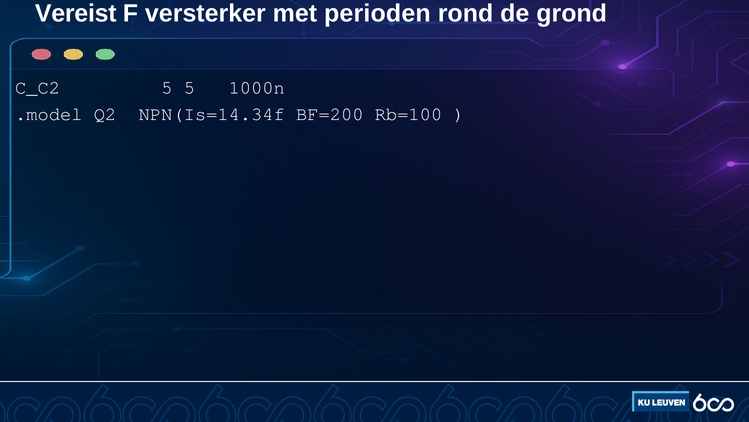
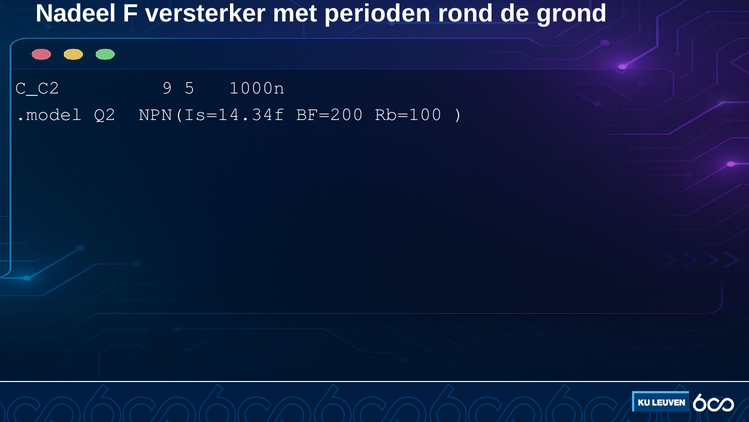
Vereist: Vereist -> Nadeel
C_C2 5: 5 -> 9
